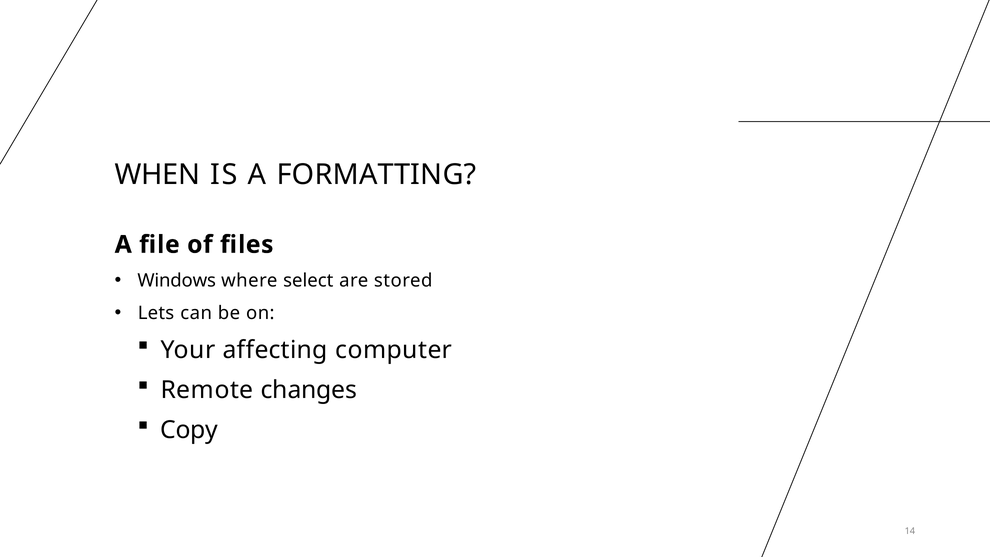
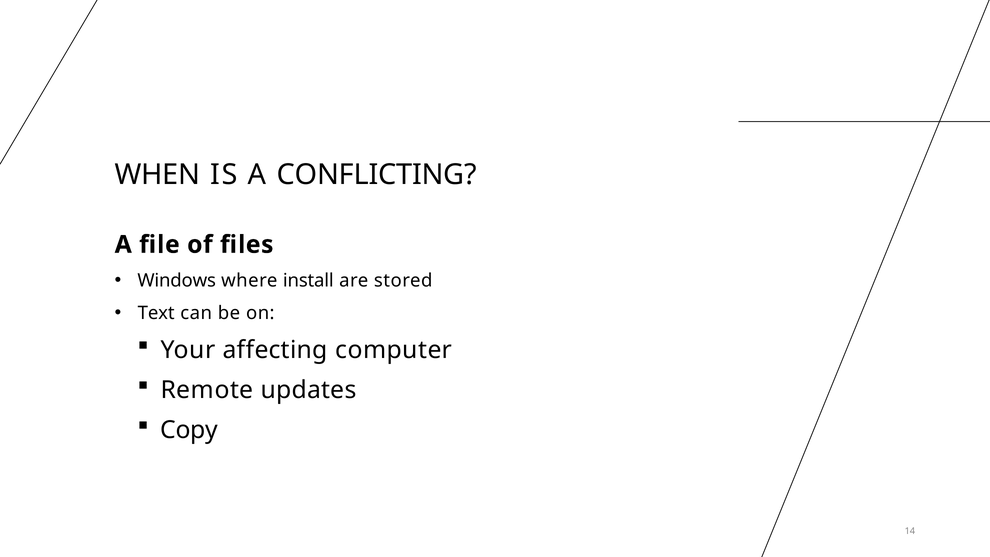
FORMATTING: FORMATTING -> CONFLICTING
select: select -> install
Lets: Lets -> Text
changes: changes -> updates
